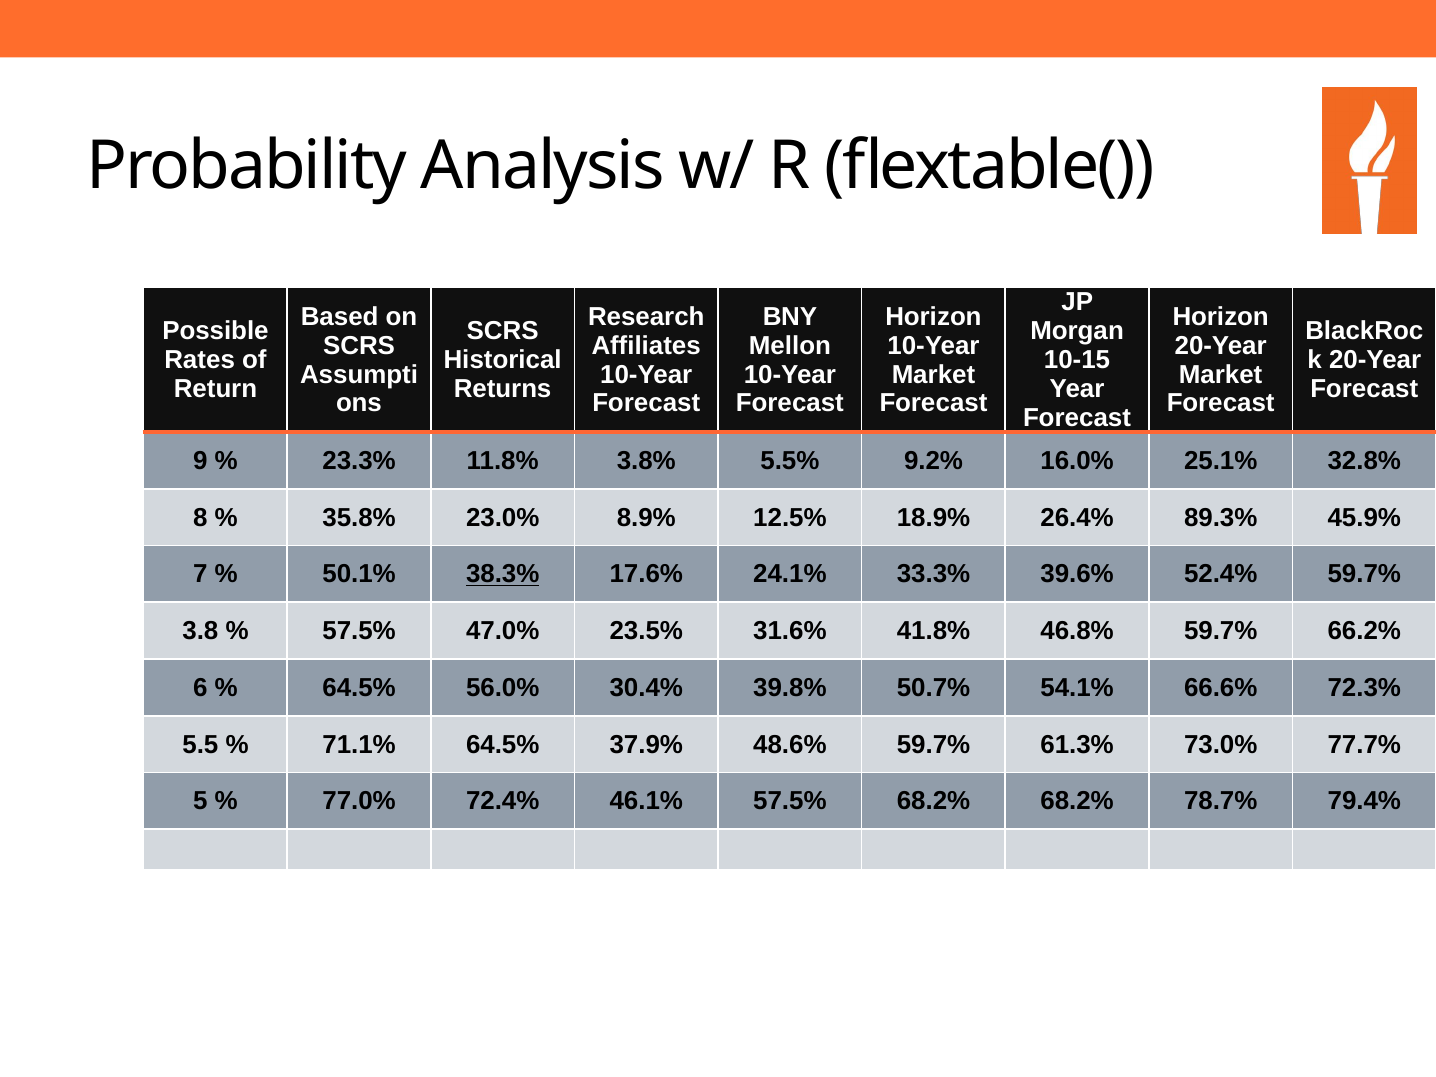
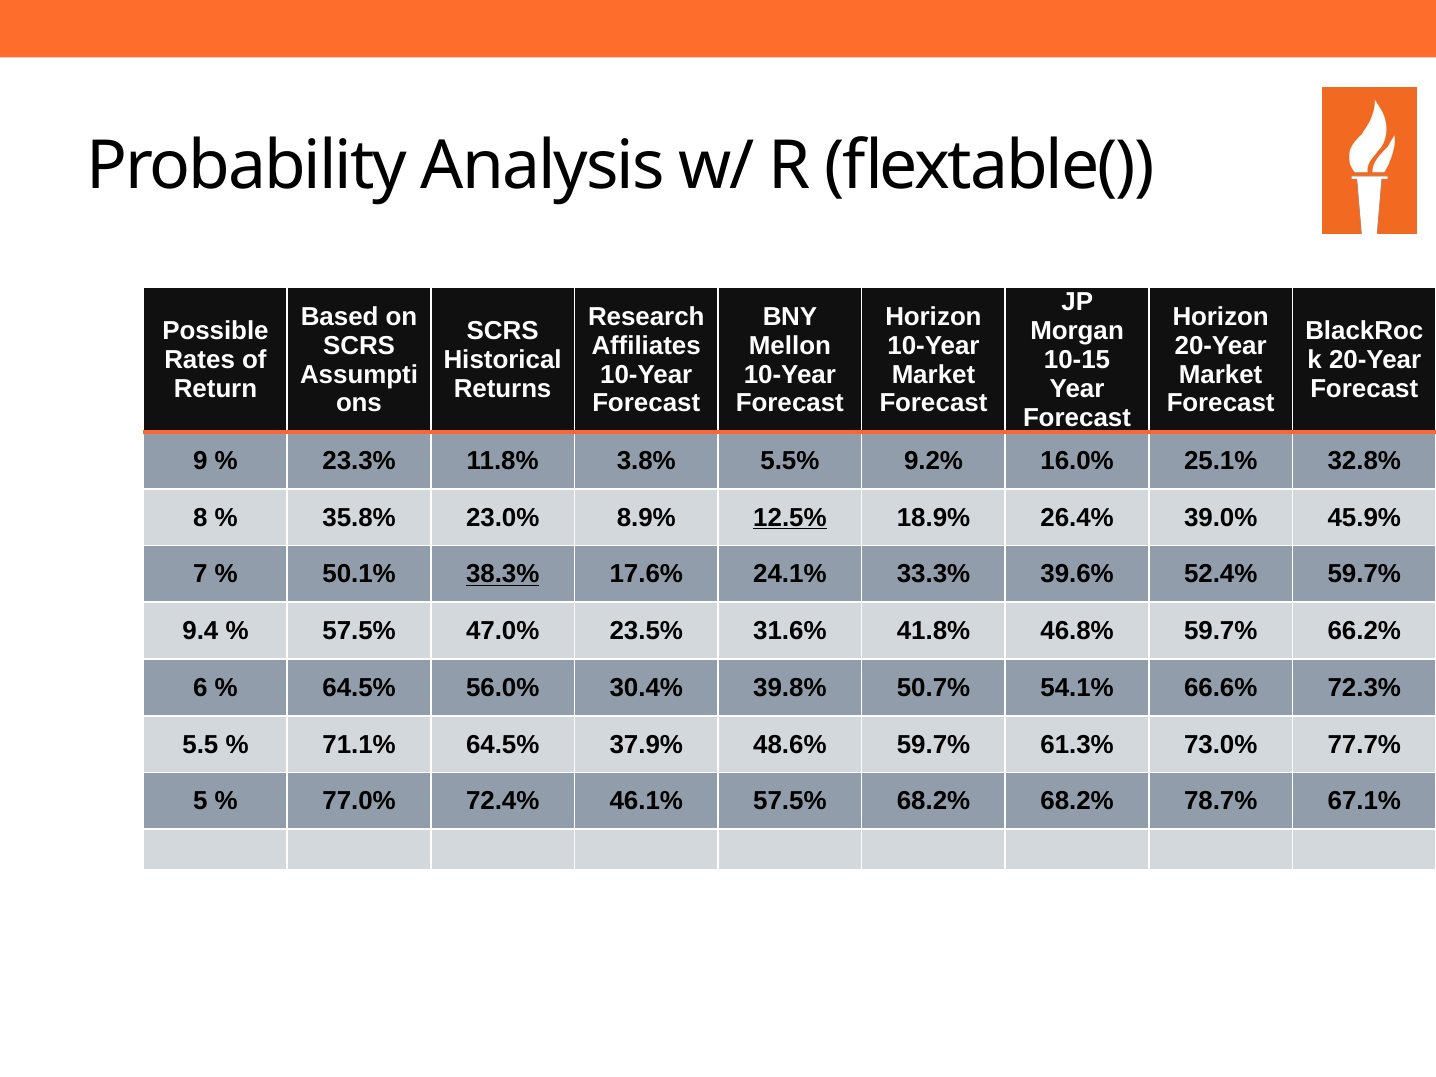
12.5% underline: none -> present
89.3%: 89.3% -> 39.0%
3.8: 3.8 -> 9.4
79.4%: 79.4% -> 67.1%
